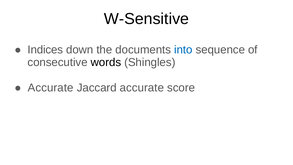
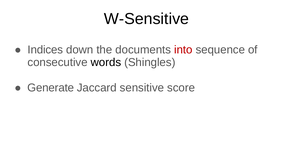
into colour: blue -> red
Accurate at (51, 88): Accurate -> Generate
Jaccard accurate: accurate -> sensitive
